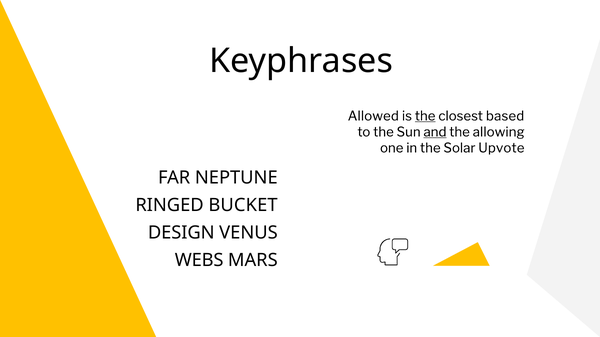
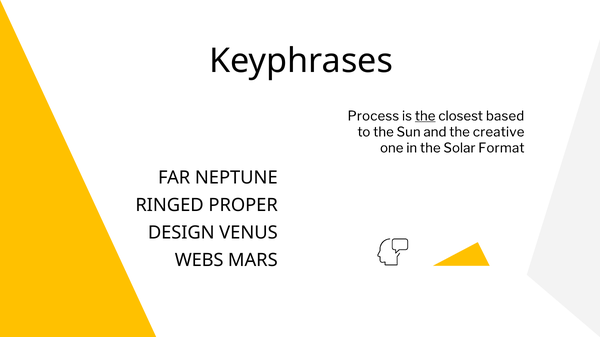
Allowed: Allowed -> Process
and underline: present -> none
allowing: allowing -> creative
Upvote: Upvote -> Format
BUCKET: BUCKET -> PROPER
